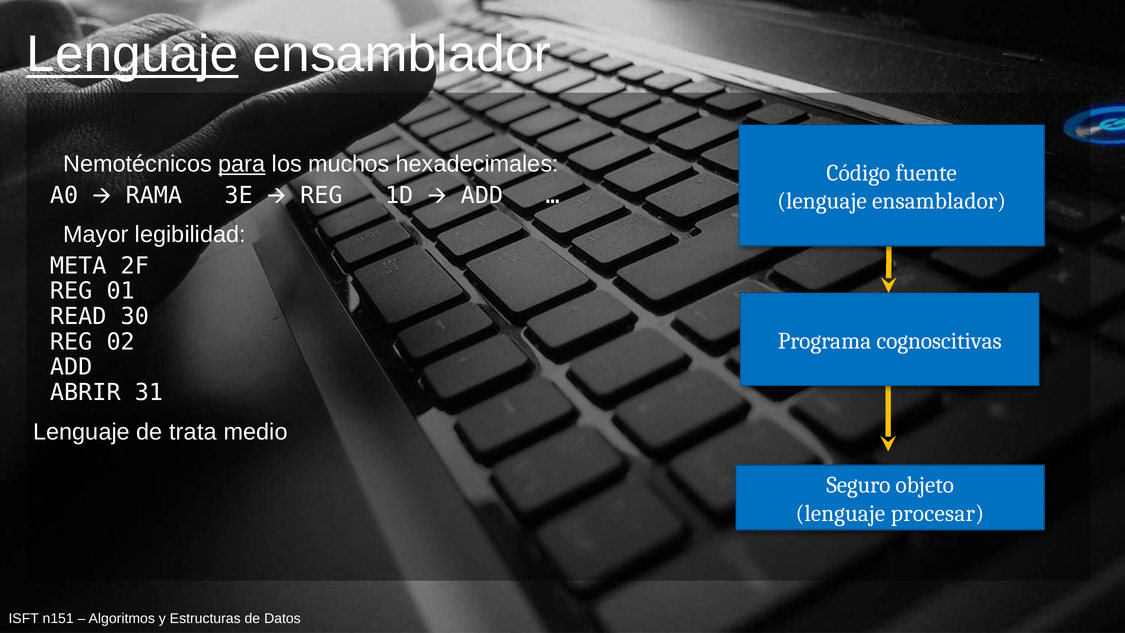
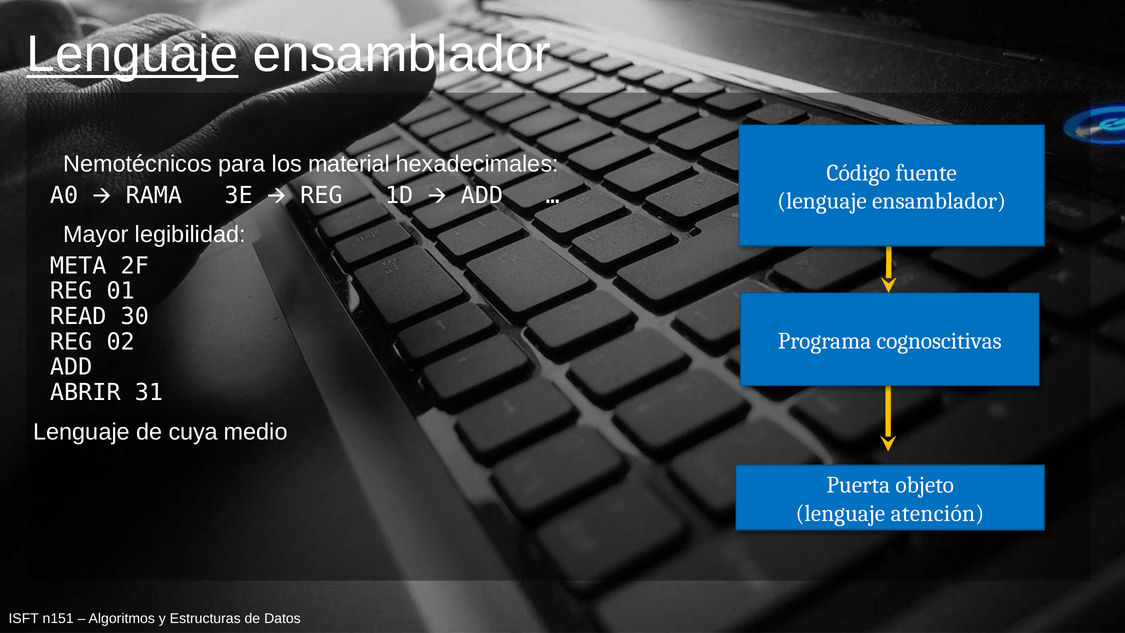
para underline: present -> none
muchos: muchos -> material
trata: trata -> cuya
Seguro: Seguro -> Puerta
procesar: procesar -> atención
